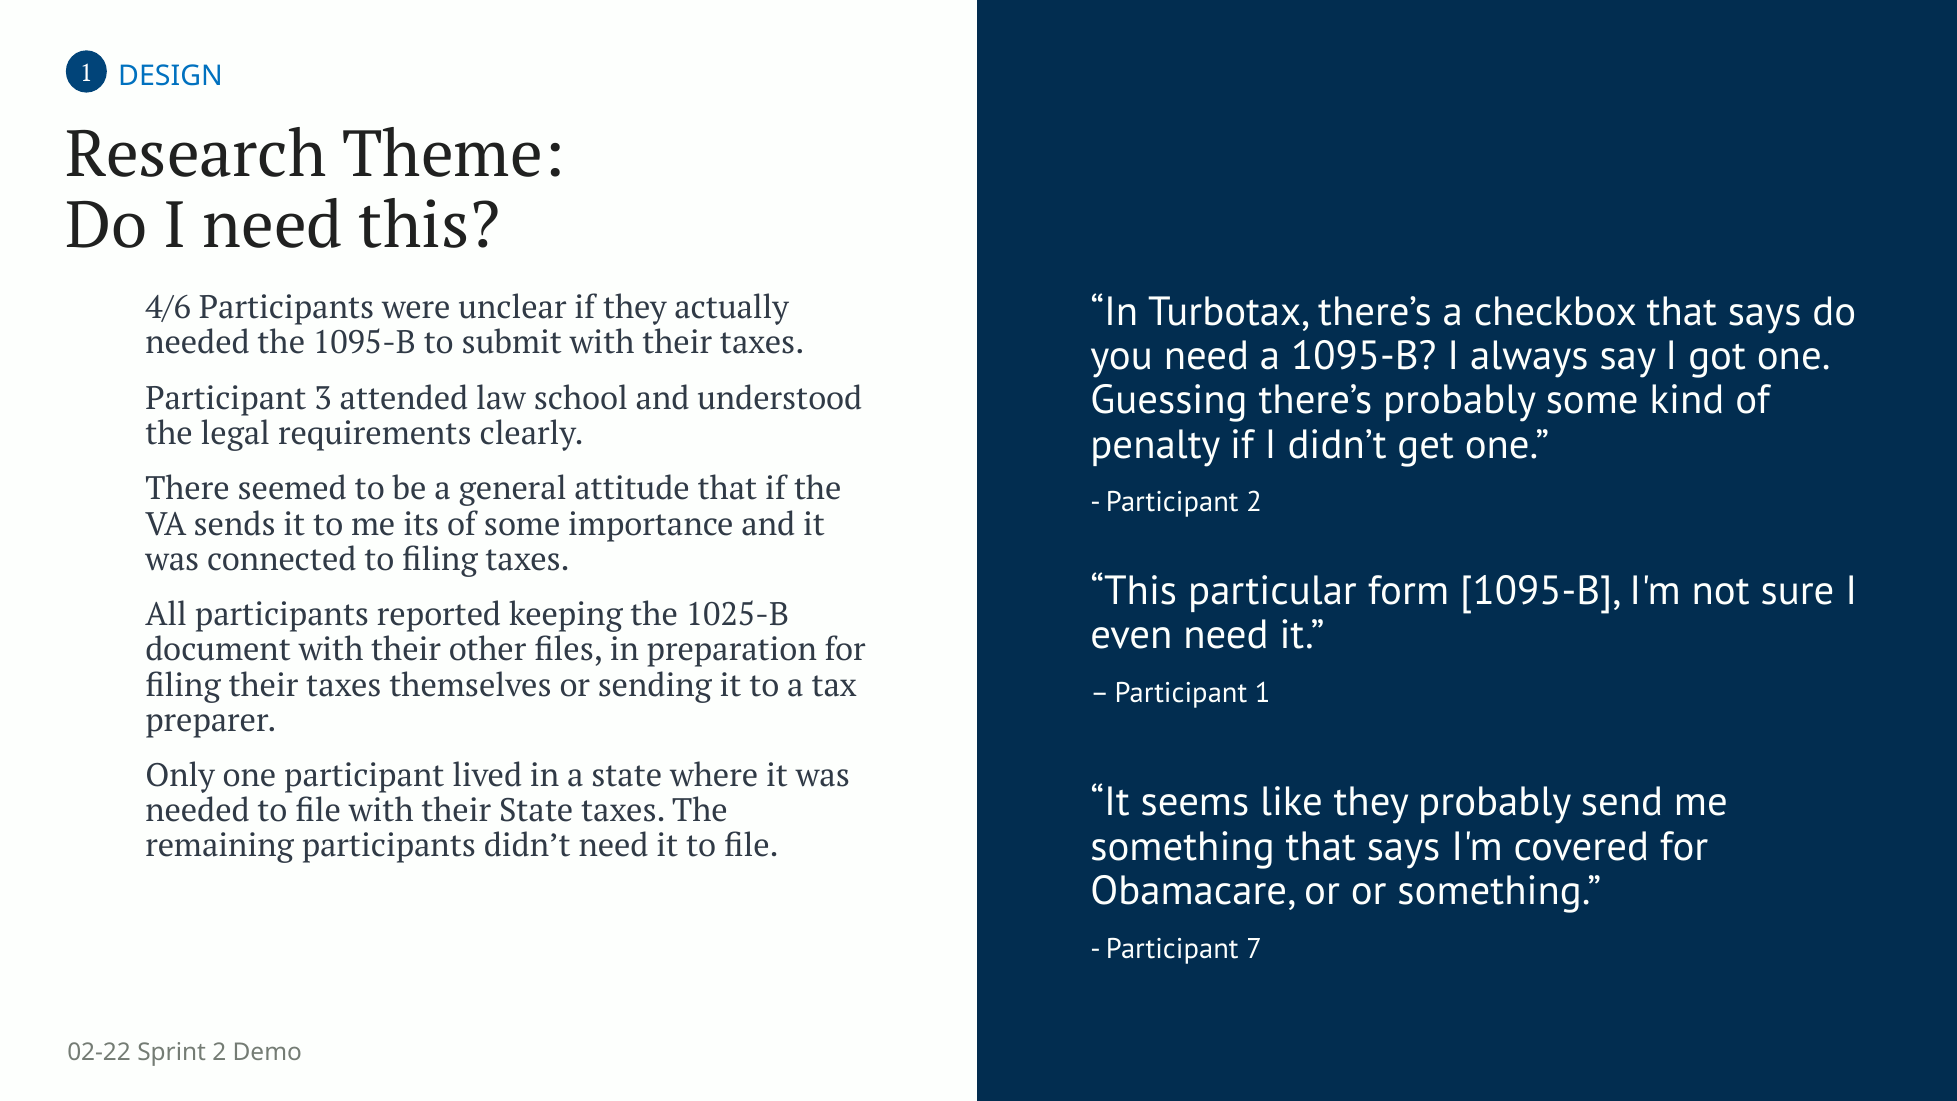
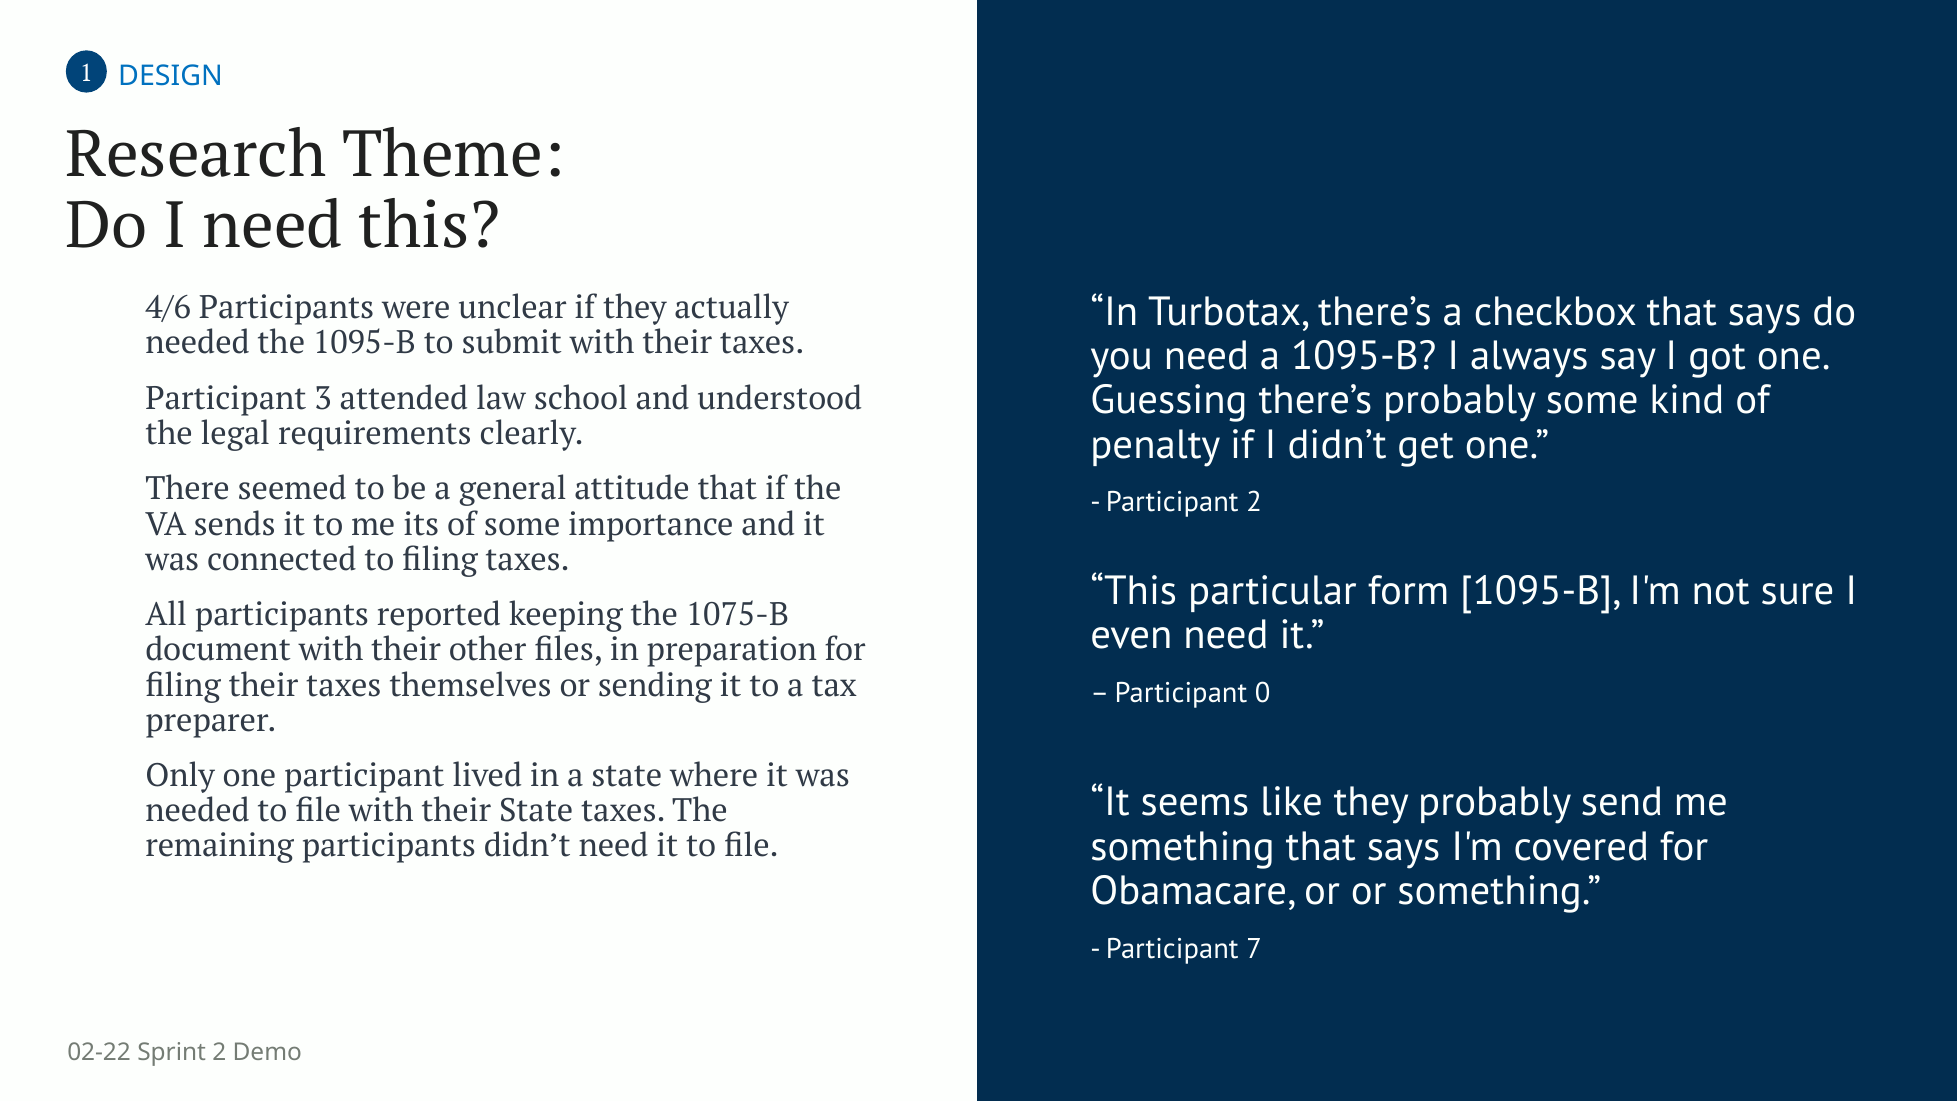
1025-B: 1025-B -> 1075-B
Participant 1: 1 -> 0
